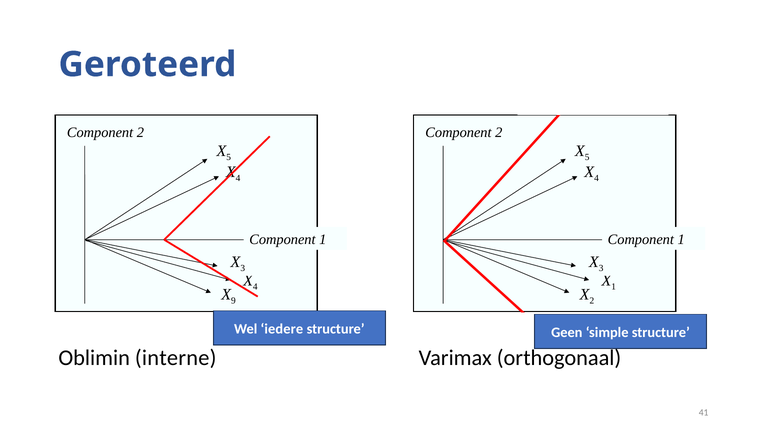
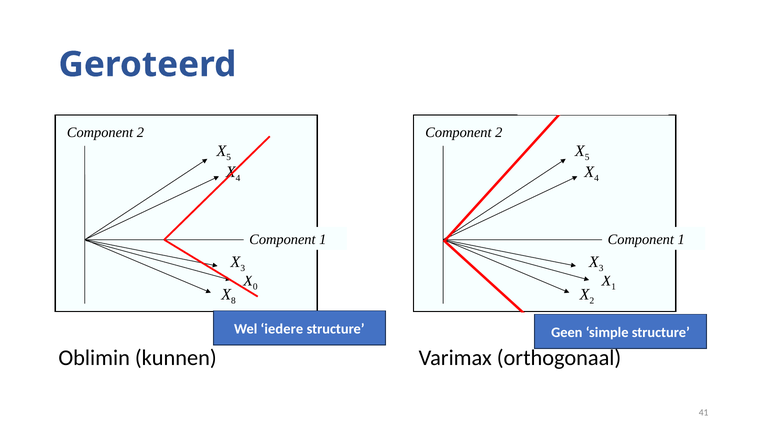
4 at (255, 287): 4 -> 0
9: 9 -> 8
interne: interne -> kunnen
